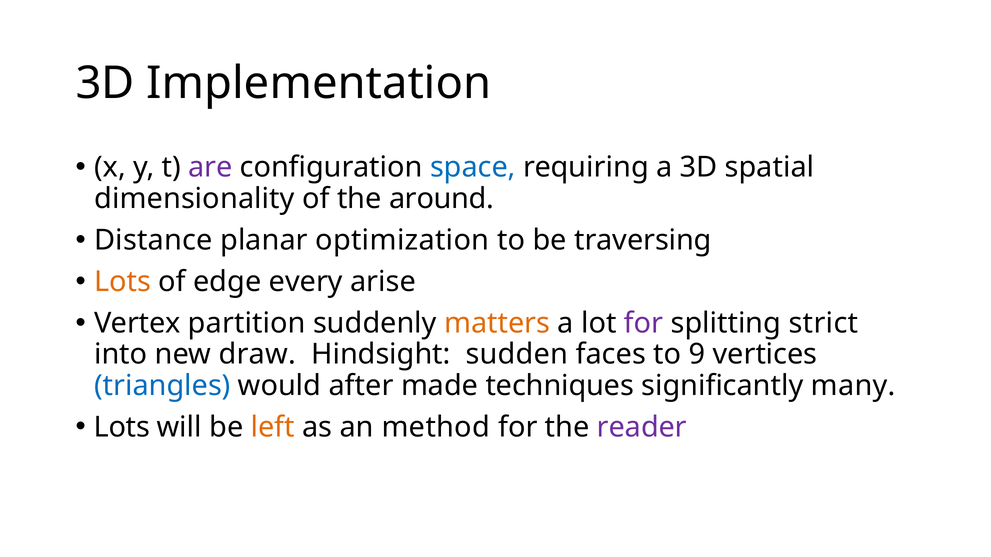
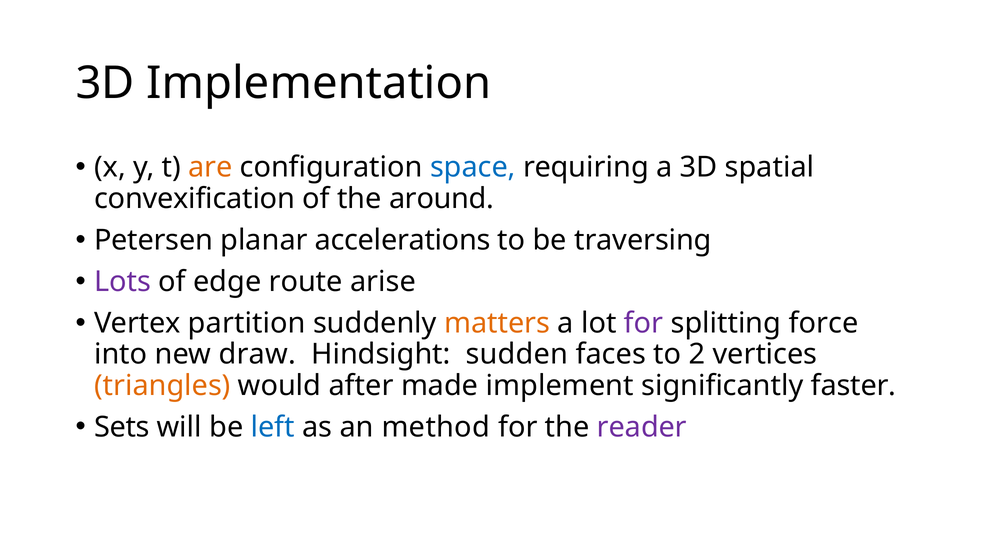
are colour: purple -> orange
dimensionality: dimensionality -> convexification
Distance: Distance -> Petersen
optimization: optimization -> accelerations
Lots at (123, 282) colour: orange -> purple
every: every -> route
strict: strict -> force
9: 9 -> 2
triangles colour: blue -> orange
techniques: techniques -> implement
many: many -> faster
Lots at (122, 427): Lots -> Sets
left colour: orange -> blue
